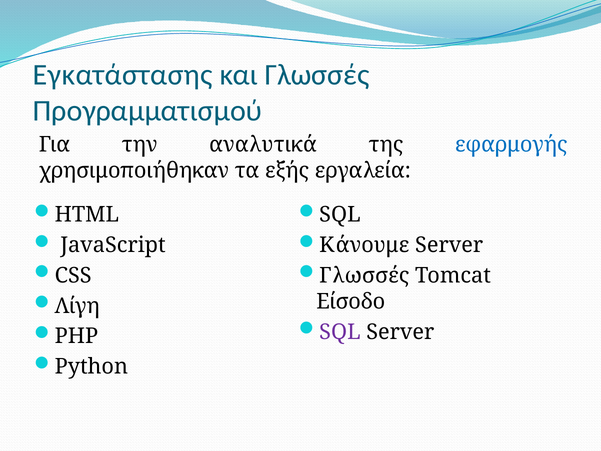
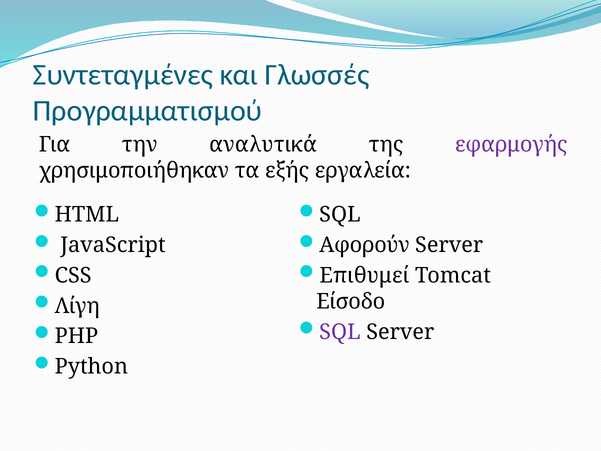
Εγκατάστασης: Εγκατάστασης -> Συντεταγμένες
εφαρμογής colour: blue -> purple
Κάνουμε: Κάνουμε -> Αφορούν
Γλωσσές at (364, 275): Γλωσσές -> Επιθυμεί
